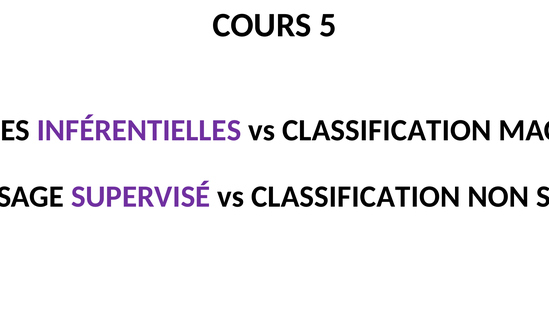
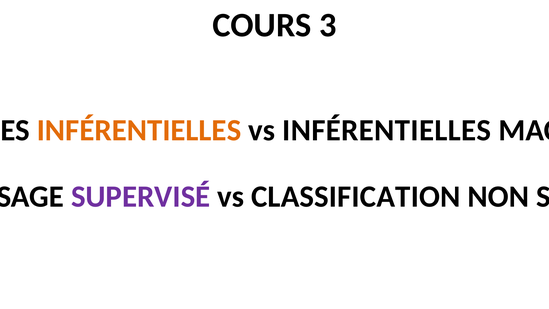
5: 5 -> 3
INFÉRENTIELLES at (139, 130) colour: purple -> orange
CLASSIFICATION at (387, 130): CLASSIFICATION -> INFÉRENTIELLES
